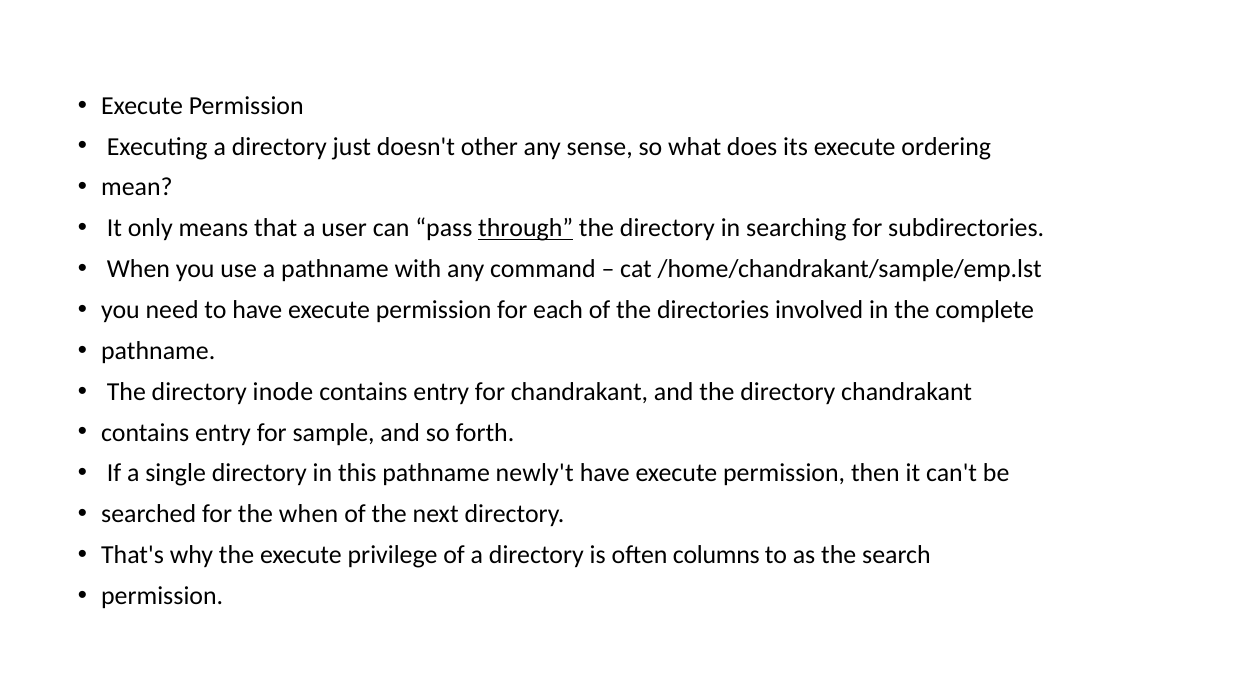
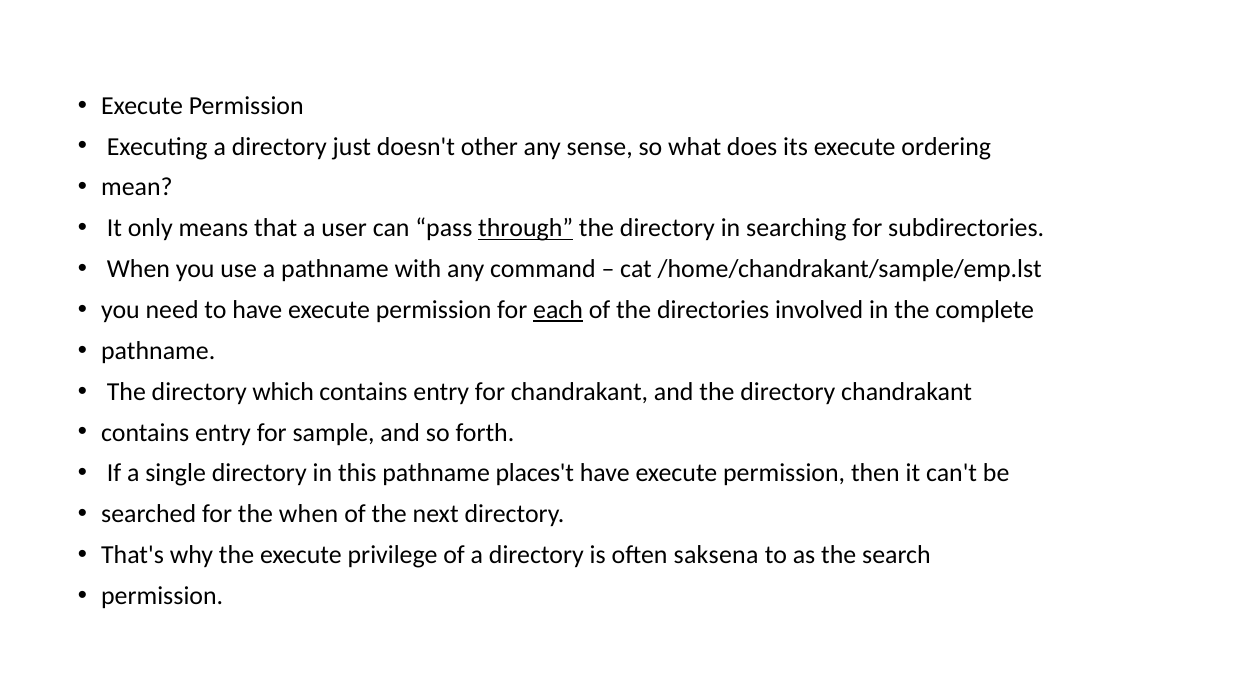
each underline: none -> present
inode: inode -> which
newly't: newly't -> places't
columns: columns -> saksena
